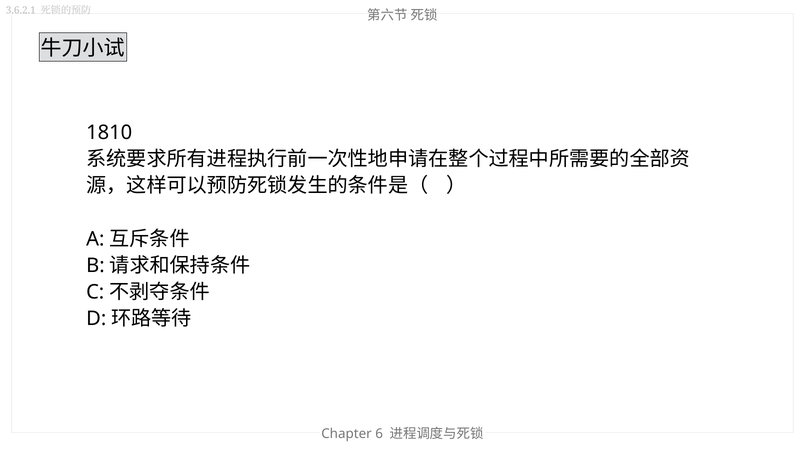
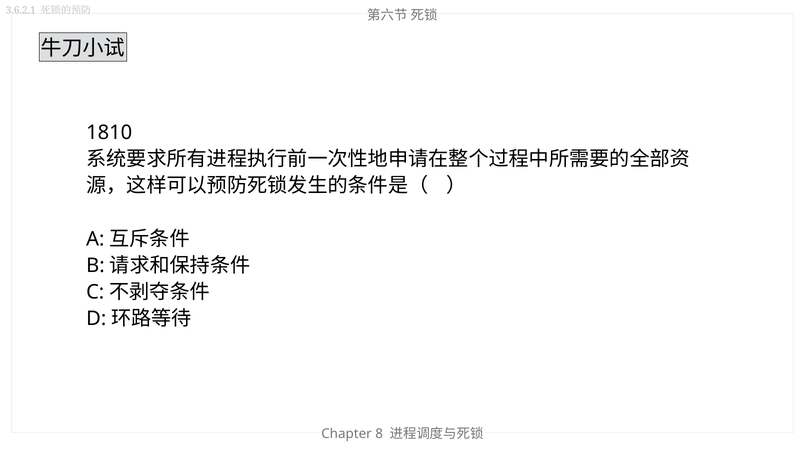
6: 6 -> 8
